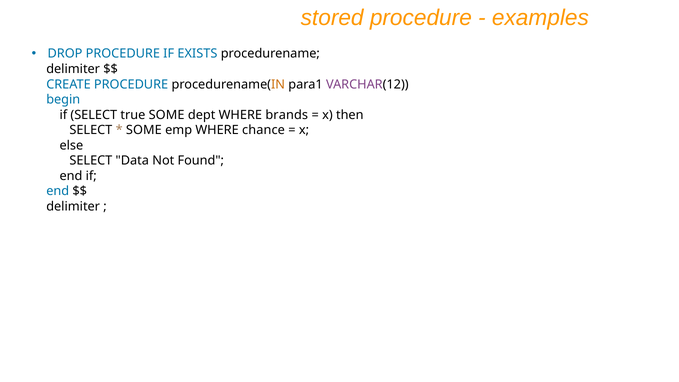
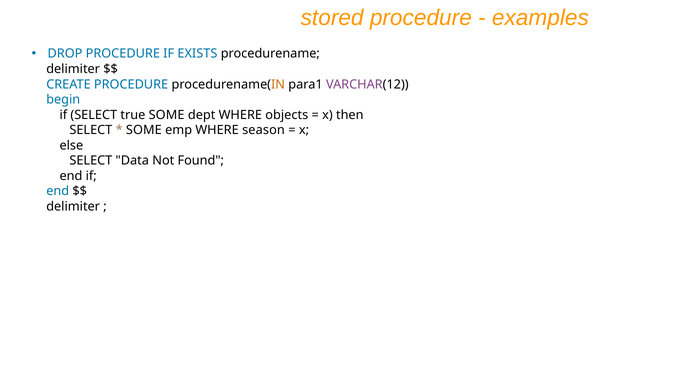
brands: brands -> objects
chance: chance -> season
